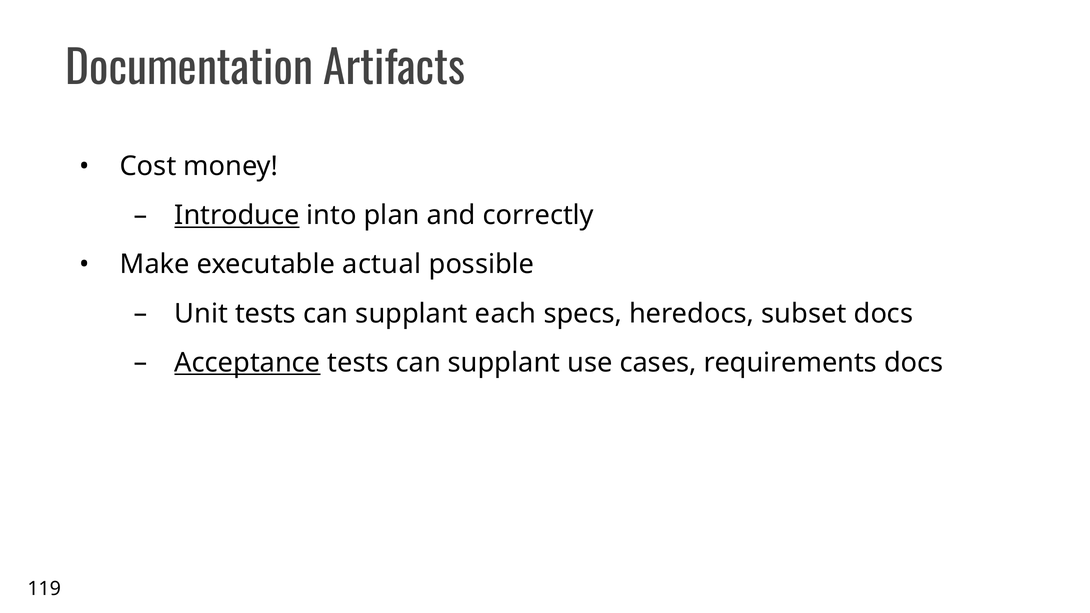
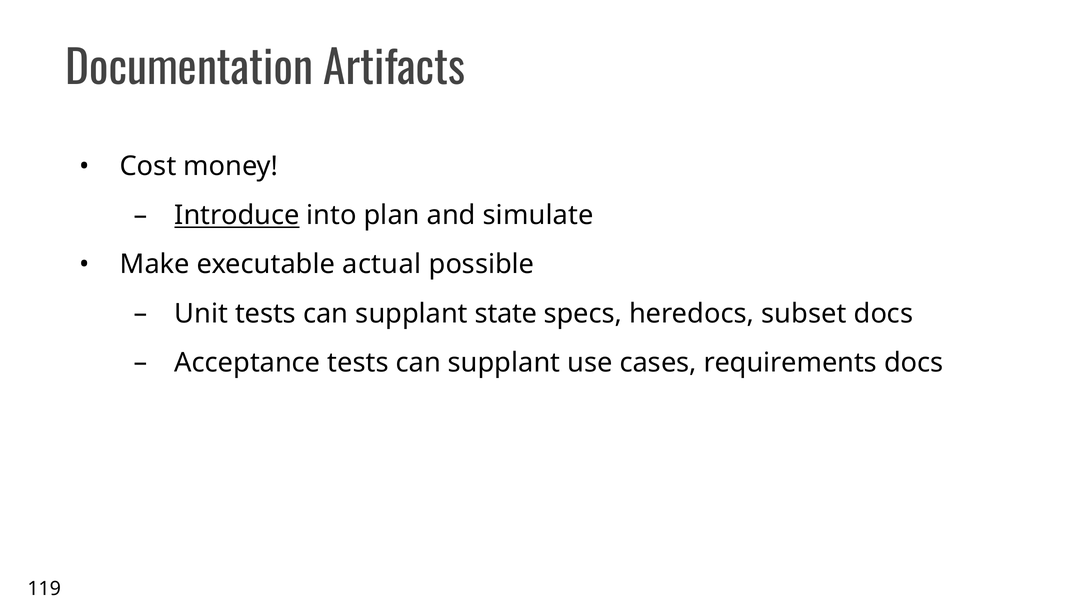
correctly: correctly -> simulate
each: each -> state
Acceptance underline: present -> none
